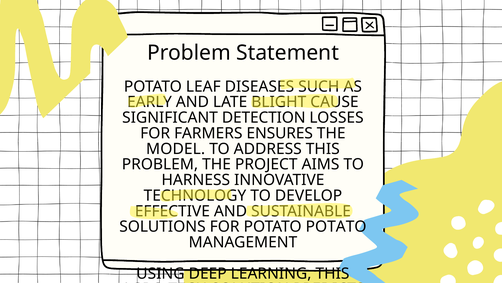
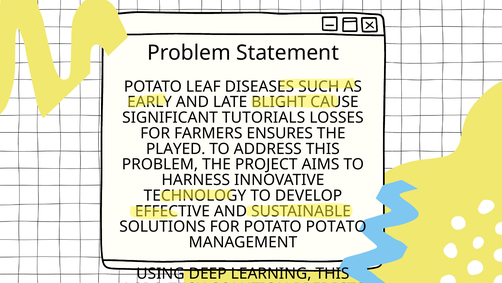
DETECTION: DETECTION -> TUTORIALS
MODEL: MODEL -> PLAYED
